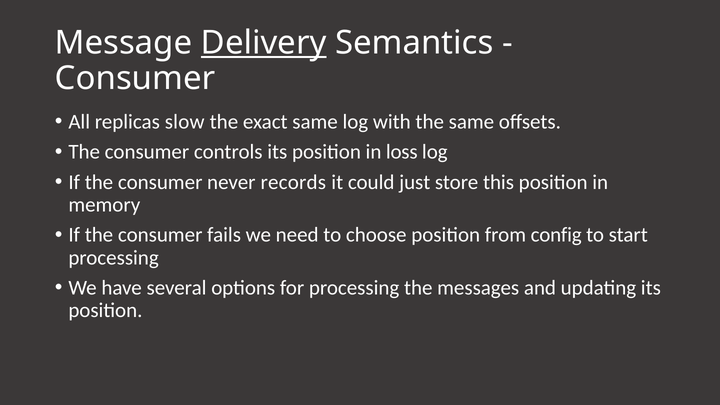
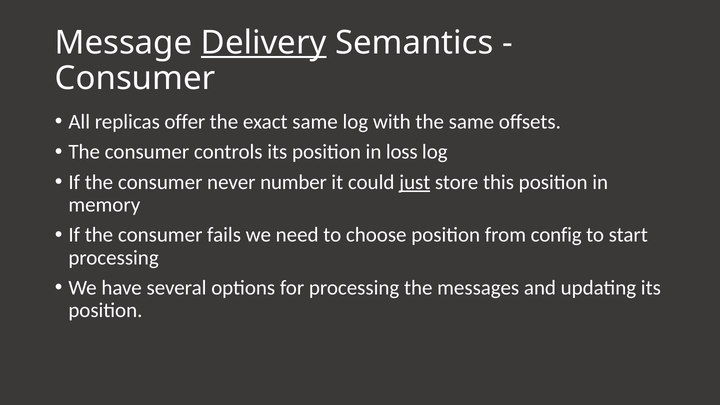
slow: slow -> offer
records: records -> number
just underline: none -> present
